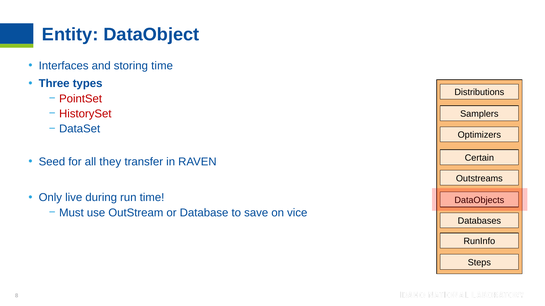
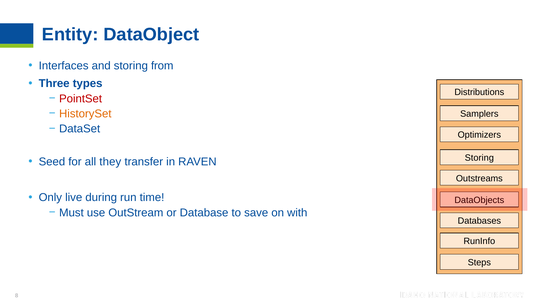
storing time: time -> from
HistorySet colour: red -> orange
Certain at (479, 158): Certain -> Storing
vice: vice -> with
